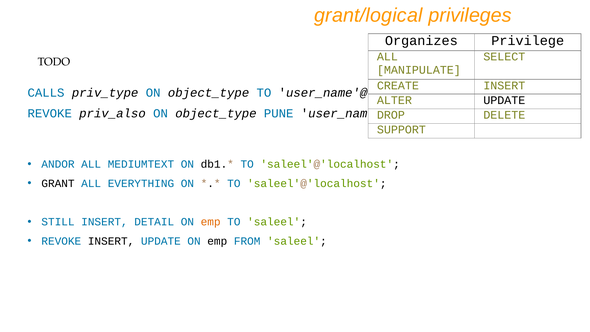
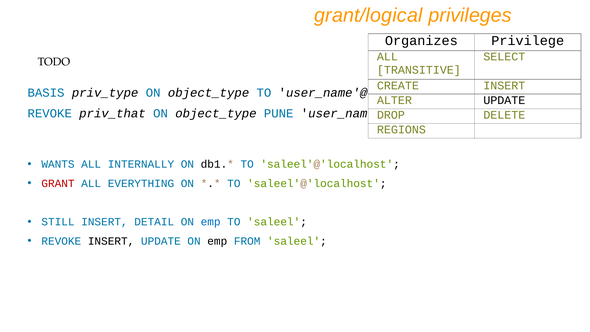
MANIPULATE: MANIPULATE -> TRANSITIVE
CALLS: CALLS -> BASIS
priv_also: priv_also -> priv_that
SUPPORT: SUPPORT -> REGIONS
ANDOR: ANDOR -> WANTS
MEDIUMTEXT: MEDIUMTEXT -> INTERNALLY
GRANT colour: black -> red
emp at (211, 222) colour: orange -> blue
